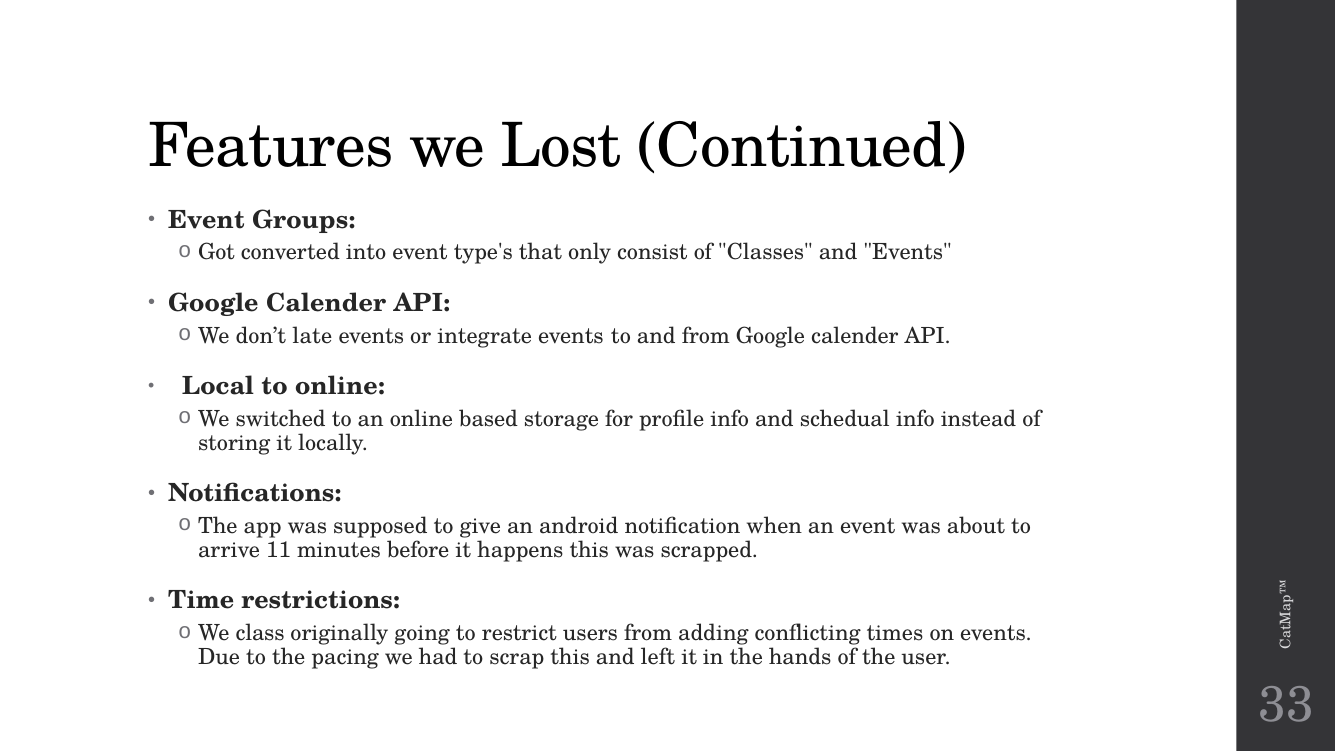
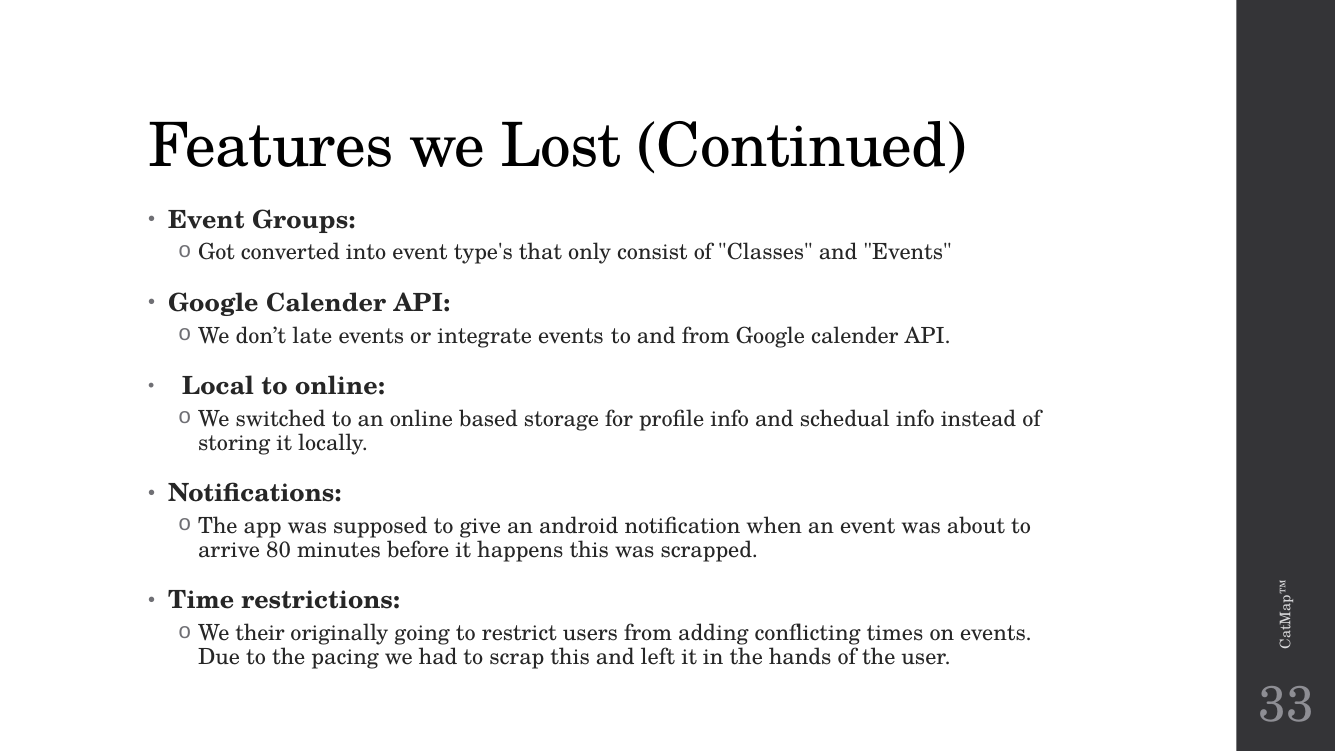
11: 11 -> 80
class: class -> their
